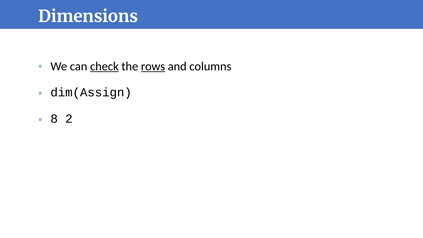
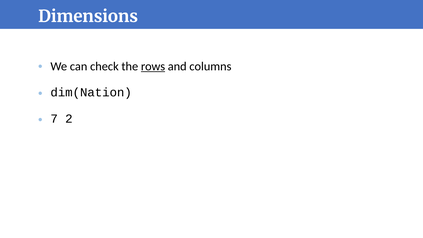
check underline: present -> none
dim(Assign: dim(Assign -> dim(Nation
8: 8 -> 7
